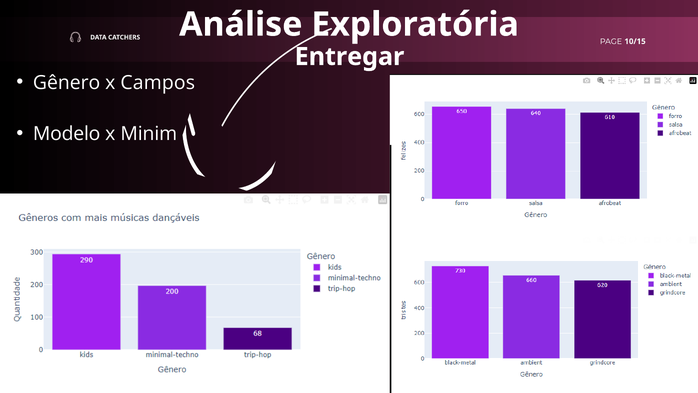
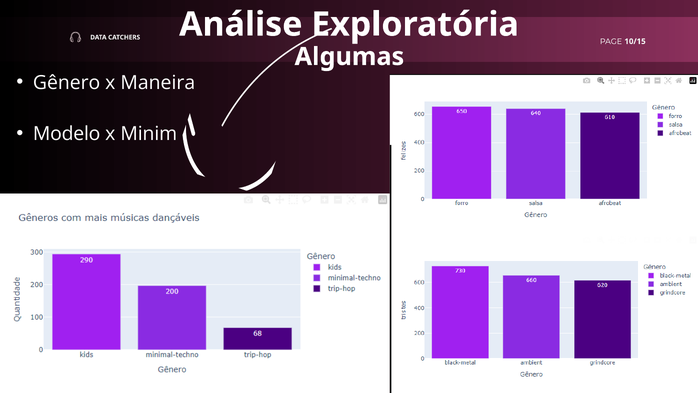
Entregar: Entregar -> Algumas
Campos: Campos -> Maneira
